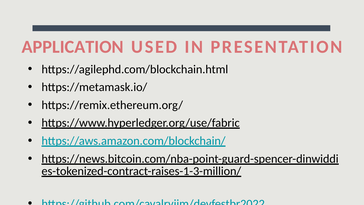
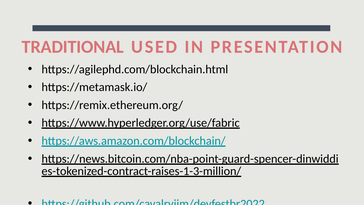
APPLICATION: APPLICATION -> TRADITIONAL
